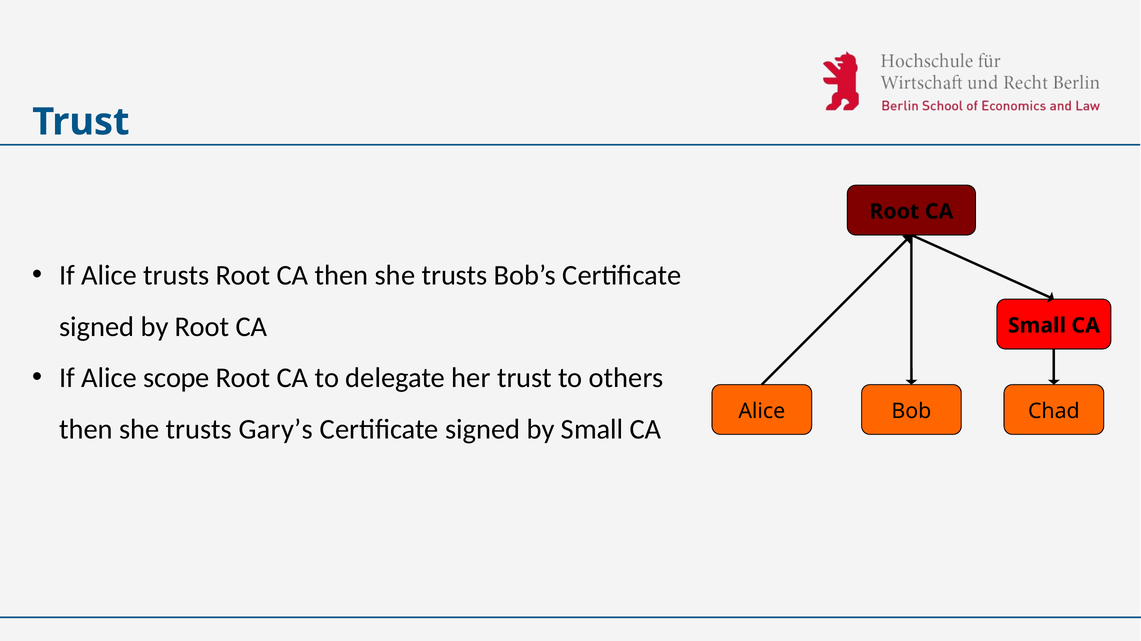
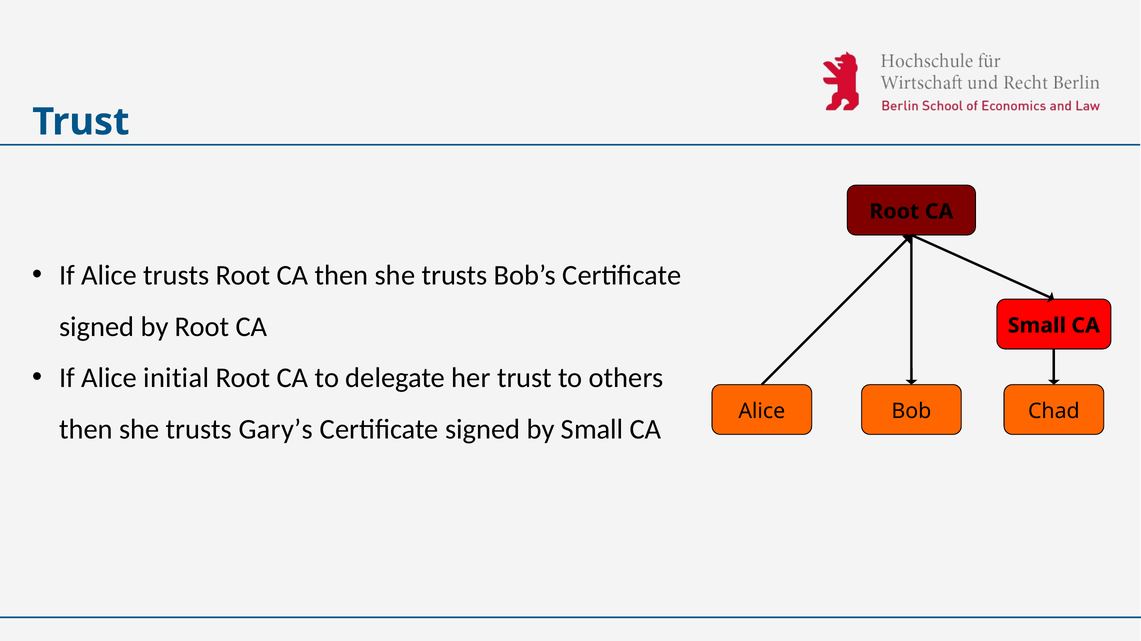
scope: scope -> initial
